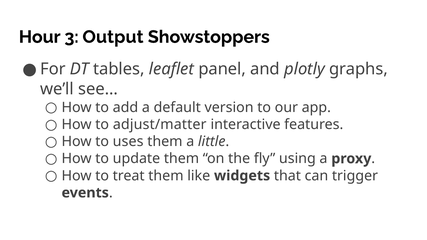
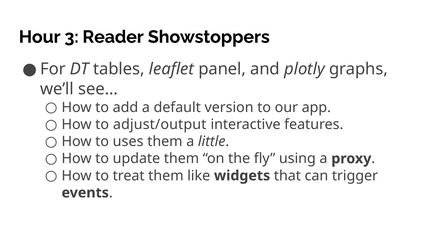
Output: Output -> Reader
adjust/matter: adjust/matter -> adjust/output
